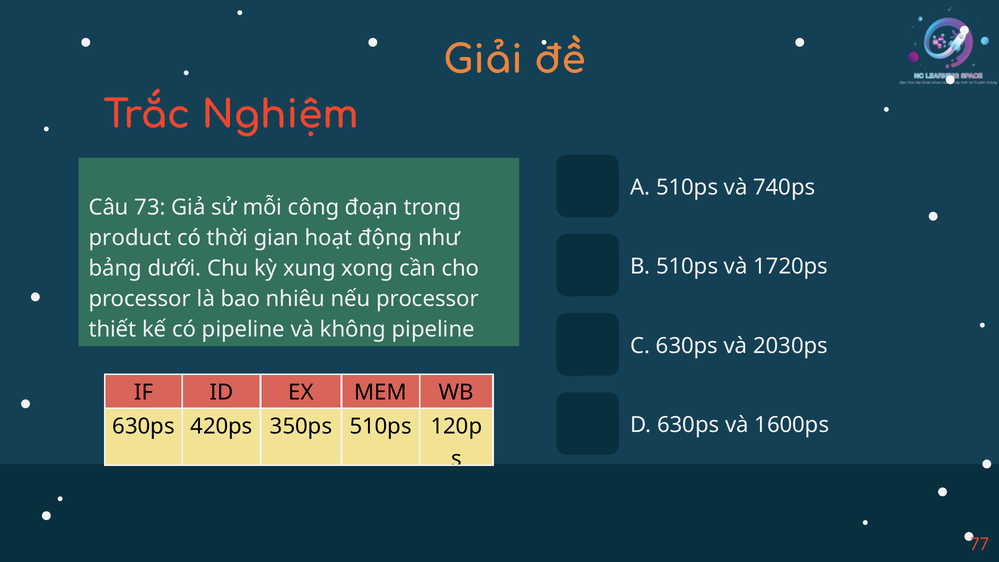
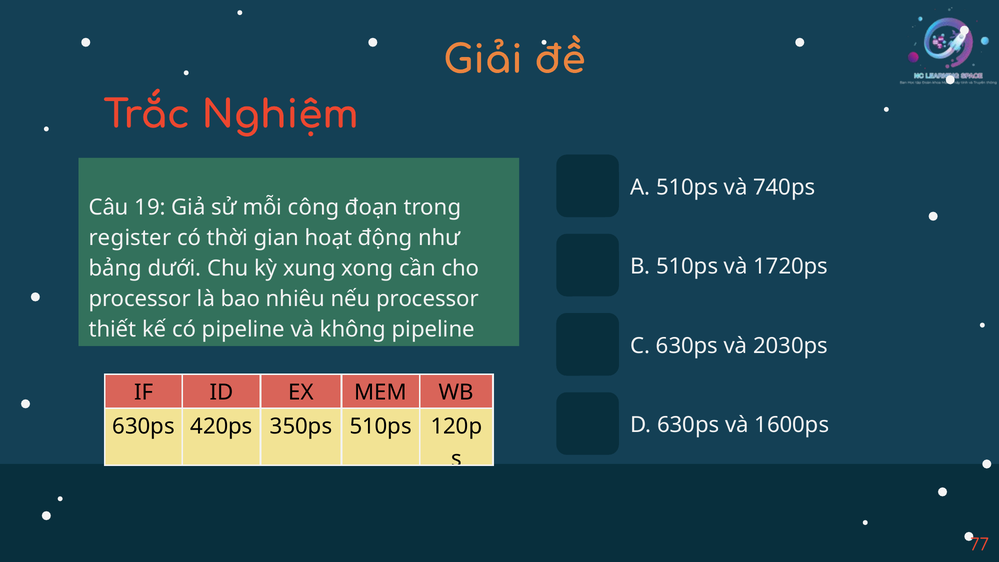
73: 73 -> 19
product: product -> register
